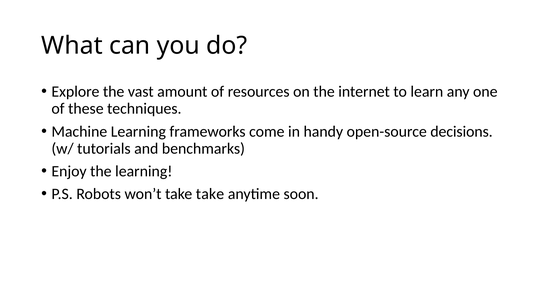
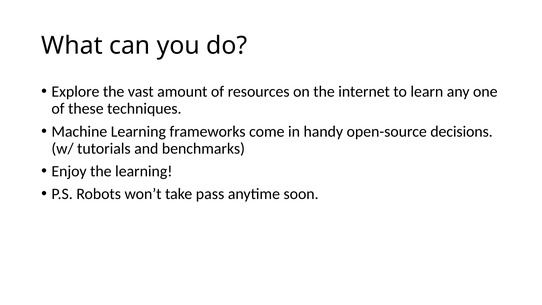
take take: take -> pass
